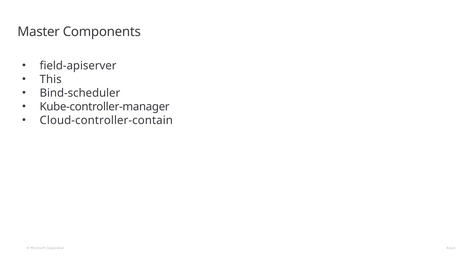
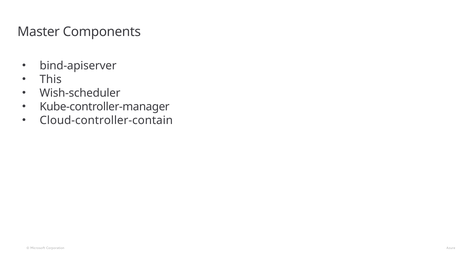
field-apiserver: field-apiserver -> bind-apiserver
Bind-scheduler: Bind-scheduler -> Wish-scheduler
